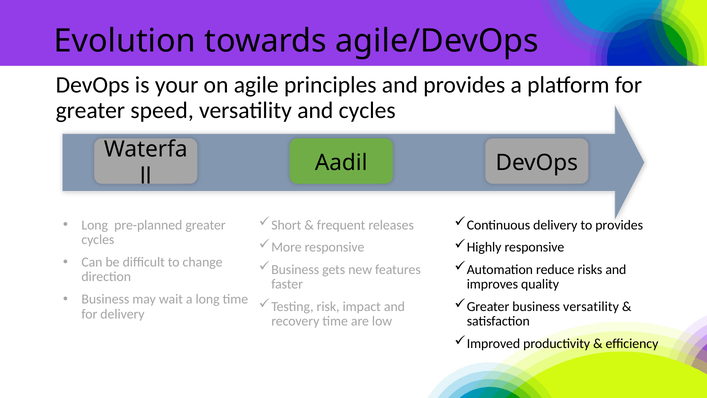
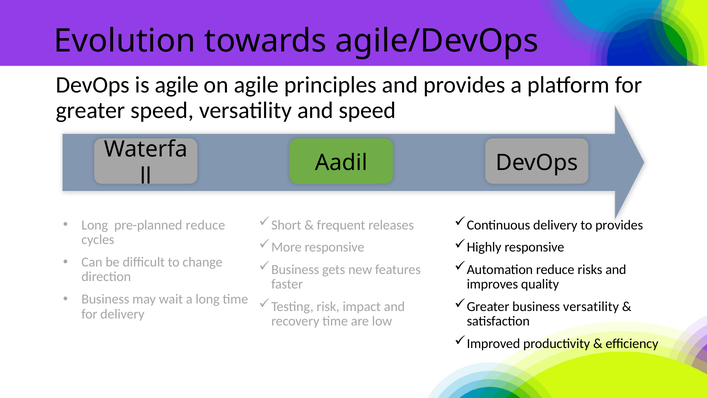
is your: your -> agile
and cycles: cycles -> speed
pre-planned greater: greater -> reduce
